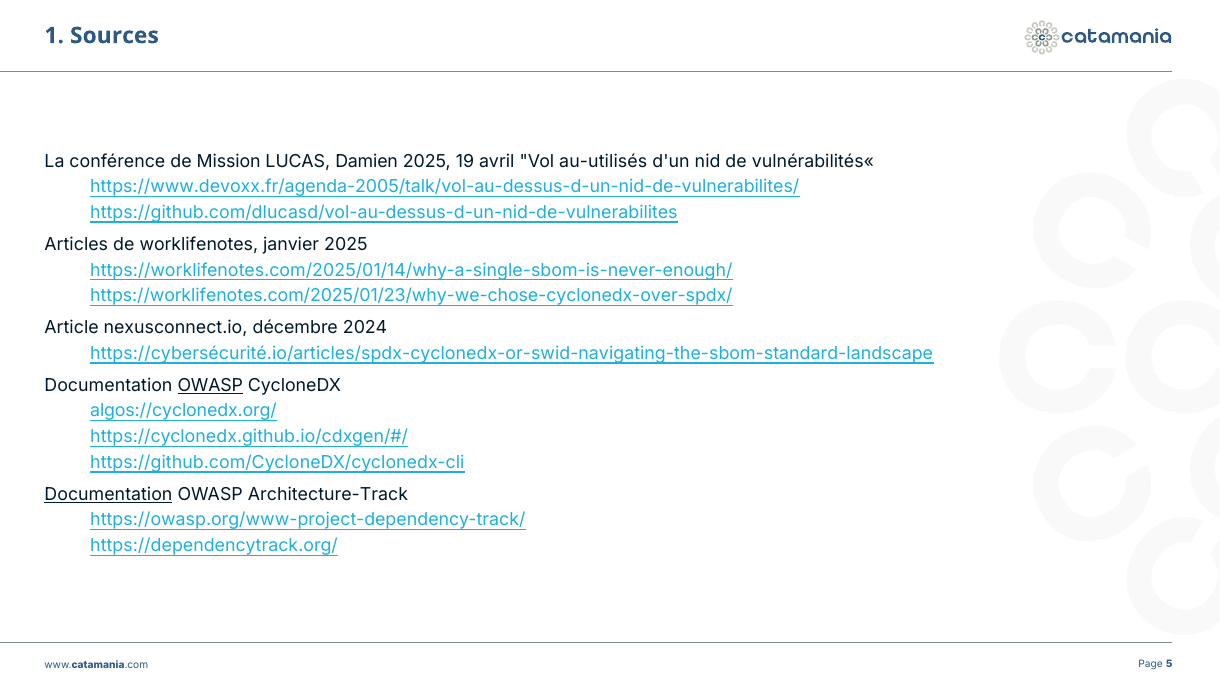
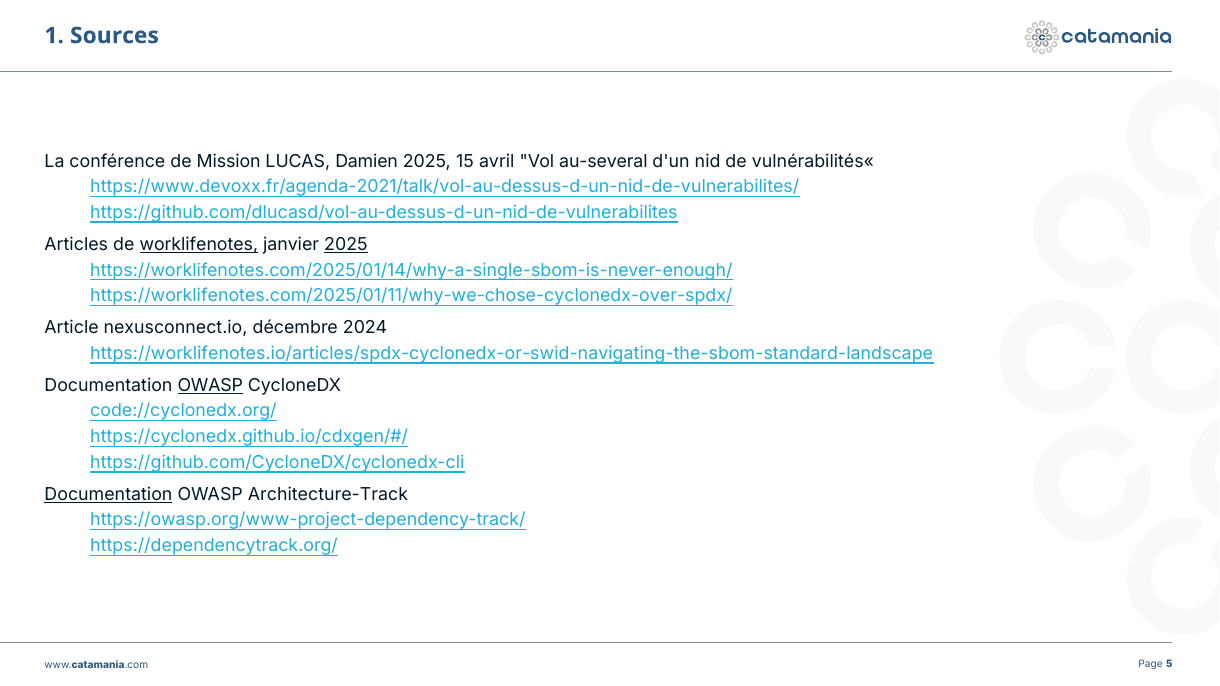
19: 19 -> 15
au-utilisés: au-utilisés -> au-several
https://www.devoxx.fr/agenda-2005/talk/vol-au-dessus-d-un-nid-de-vulnerabilites/: https://www.devoxx.fr/agenda-2005/talk/vol-au-dessus-d-un-nid-de-vulnerabilites/ -> https://www.devoxx.fr/agenda-2021/talk/vol-au-dessus-d-un-nid-de-vulnerabilites/
worklifenotes underline: none -> present
2025 at (346, 245) underline: none -> present
https://worklifenotes.com/2025/01/23/why-we-chose-cyclonedx-over-spdx/: https://worklifenotes.com/2025/01/23/why-we-chose-cyclonedx-over-spdx/ -> https://worklifenotes.com/2025/01/11/why-we-chose-cyclonedx-over-spdx/
https://cybersécurité.io/articles/spdx-cyclonedx-or-swid-navigating-the-sbom-standard-landscape: https://cybersécurité.io/articles/spdx-cyclonedx-or-swid-navigating-the-sbom-standard-landscape -> https://worklifenotes.io/articles/spdx-cyclonedx-or-swid-navigating-the-sbom-standard-landscape
algos://cyclonedx.org/: algos://cyclonedx.org/ -> code://cyclonedx.org/
